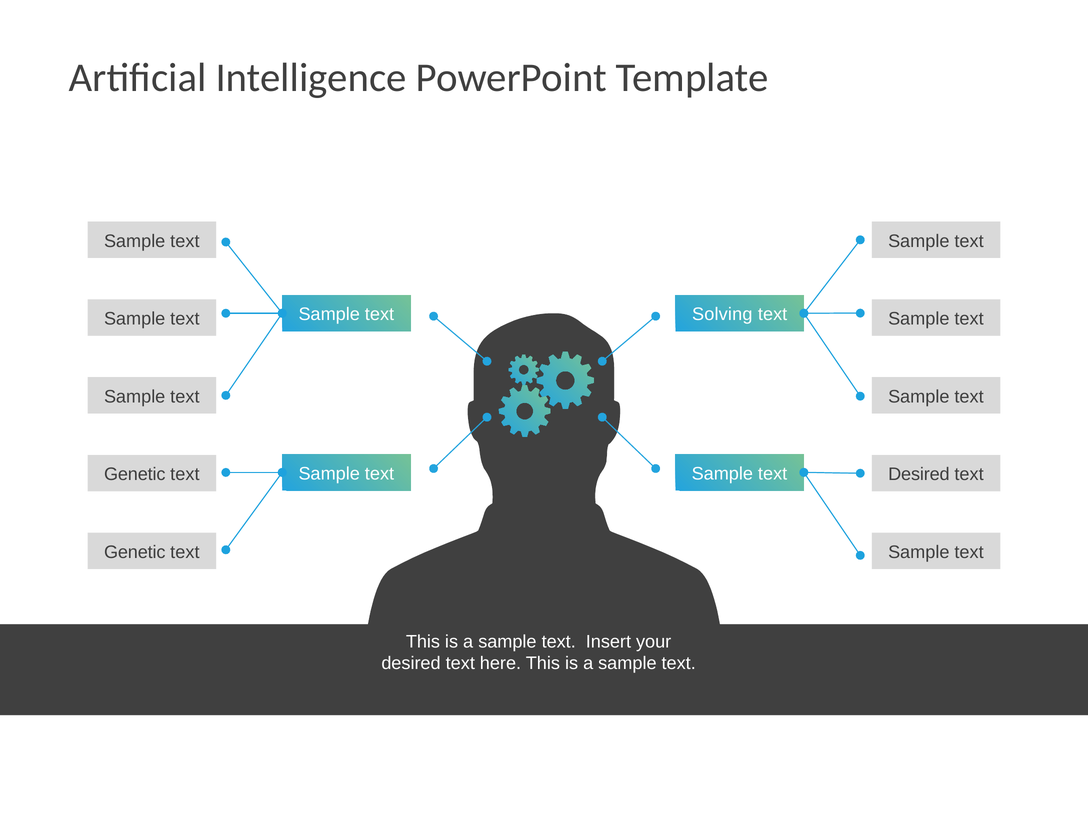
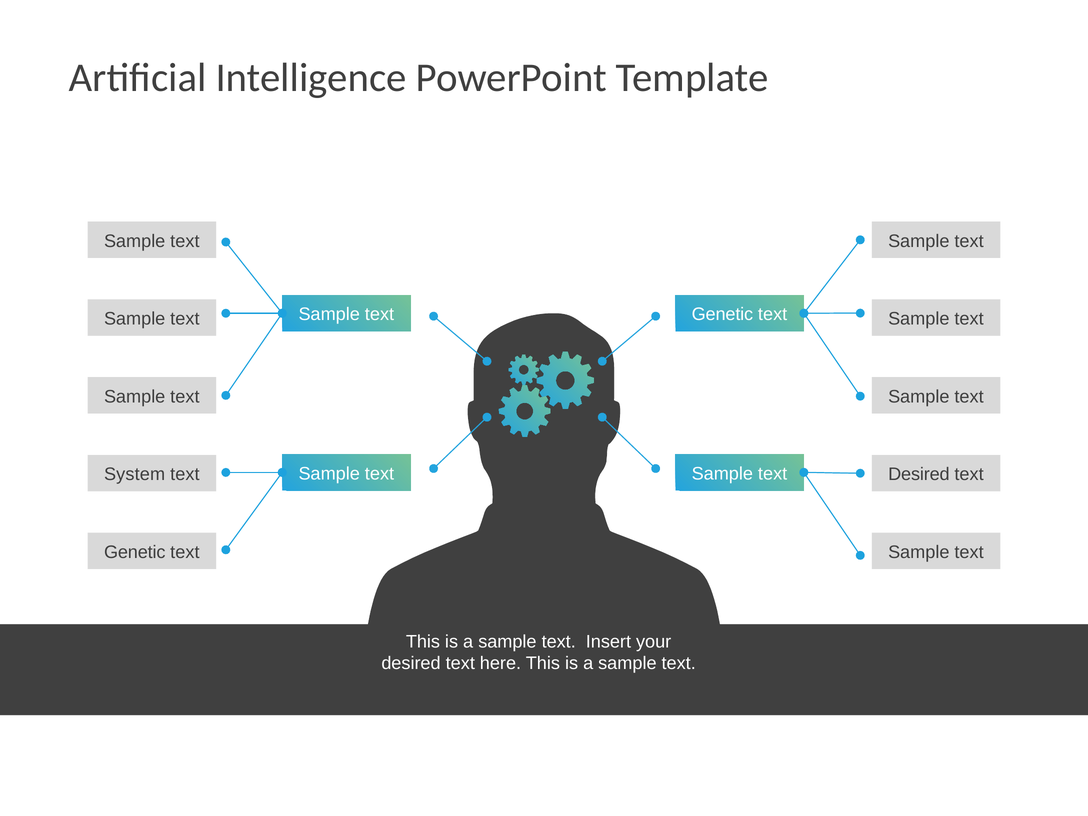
Solving at (722, 315): Solving -> Genetic
Genetic at (135, 474): Genetic -> System
